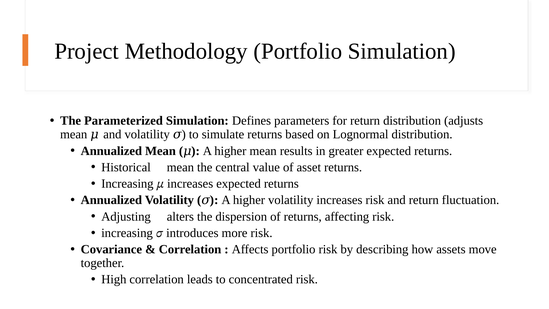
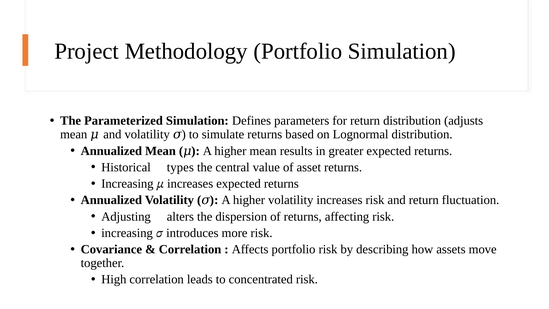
𝜇 mean: mean -> types
